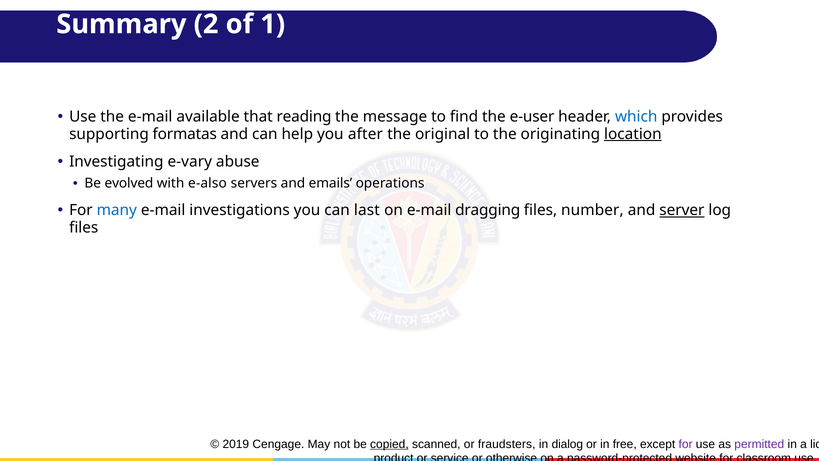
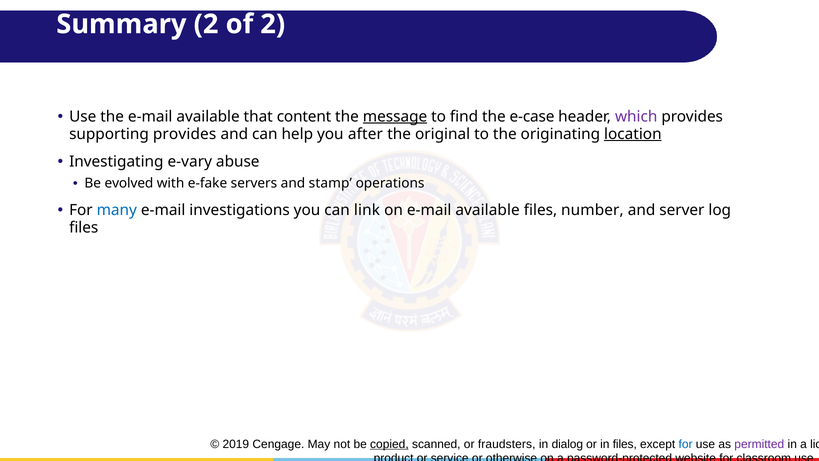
of 1: 1 -> 2
reading: reading -> content
message underline: none -> present
e-user: e-user -> e-case
which colour: blue -> purple
supporting formatas: formatas -> provides
e-also: e-also -> e-fake
emails: emails -> stamp
last: last -> link
on e-mail dragging: dragging -> available
server underline: present -> none
in free: free -> files
for at (686, 444) colour: purple -> blue
